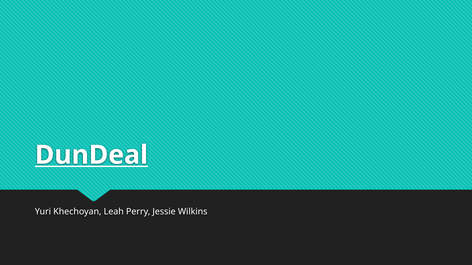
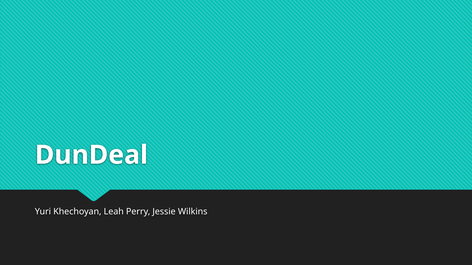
DunDeal underline: present -> none
